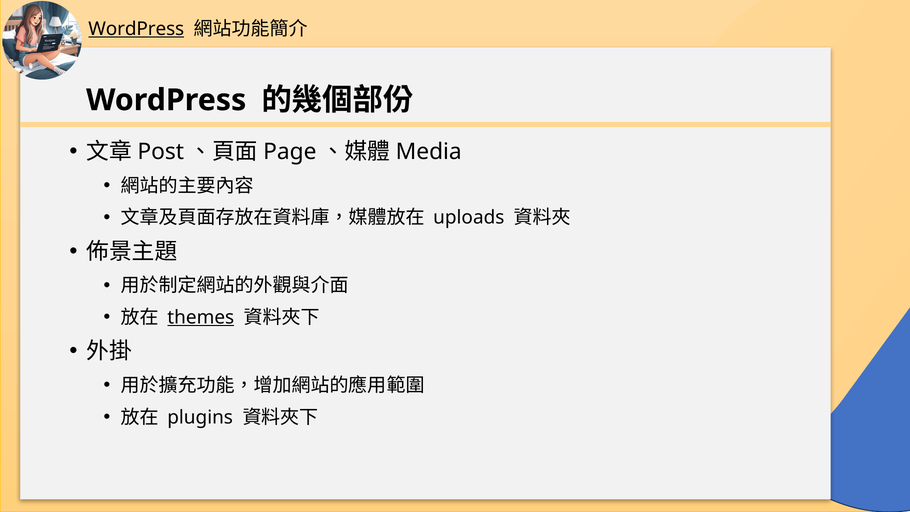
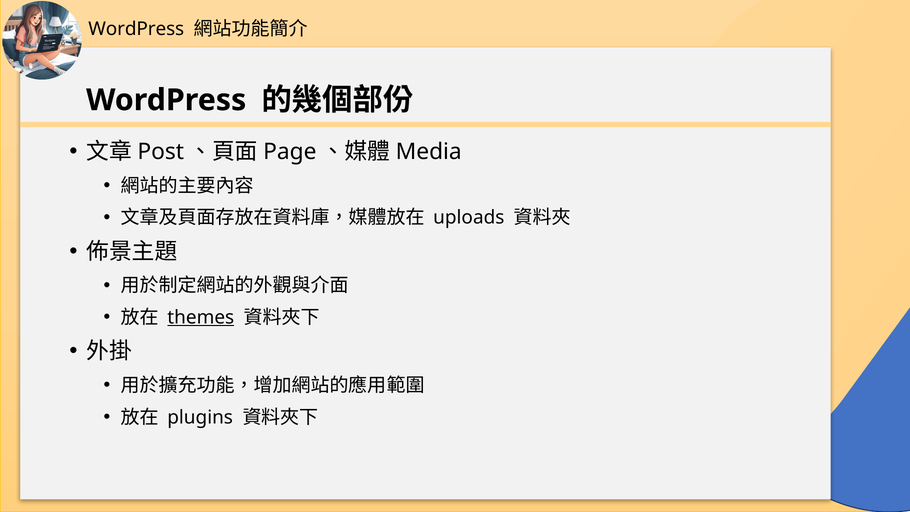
WordPress at (136, 29) underline: present -> none
